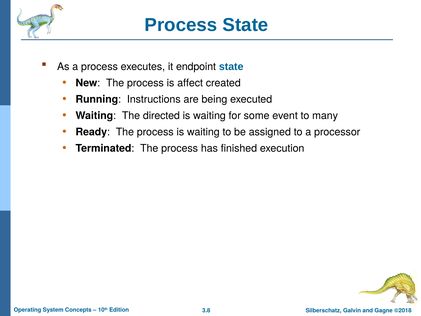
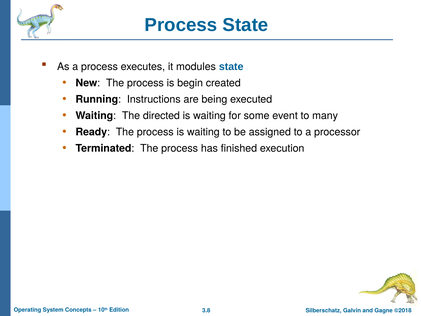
endpoint: endpoint -> modules
affect: affect -> begin
